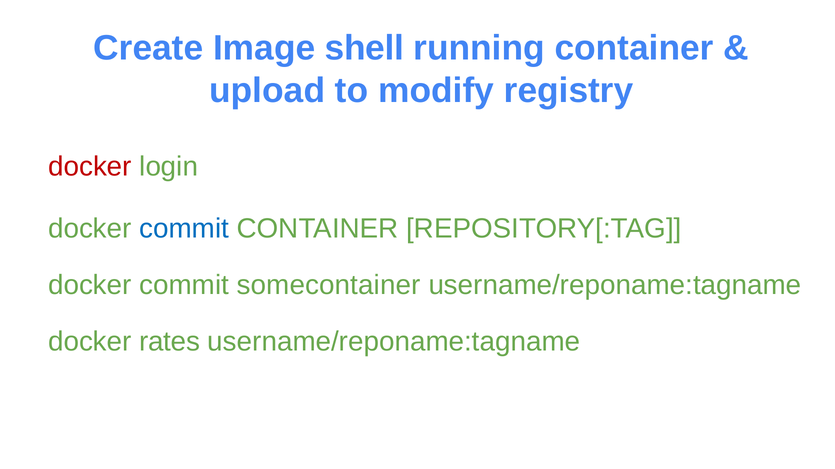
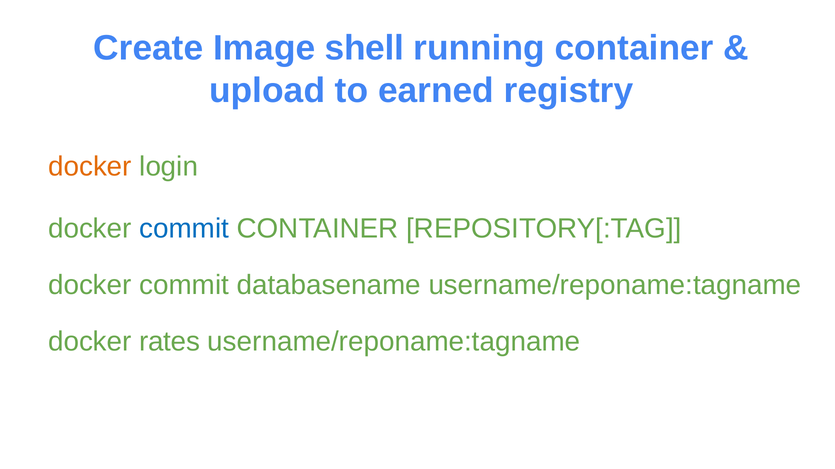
modify: modify -> earned
docker at (90, 167) colour: red -> orange
somecontainer: somecontainer -> databasename
